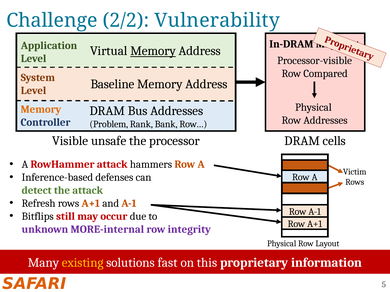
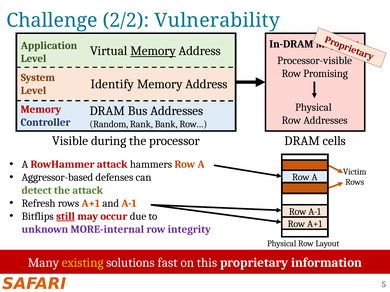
Compared: Compared -> Promising
Baseline: Baseline -> Identify
Memory at (41, 110) colour: orange -> red
Problem: Problem -> Random
unsafe: unsafe -> during
Inference-based: Inference-based -> Aggressor-based
still underline: none -> present
